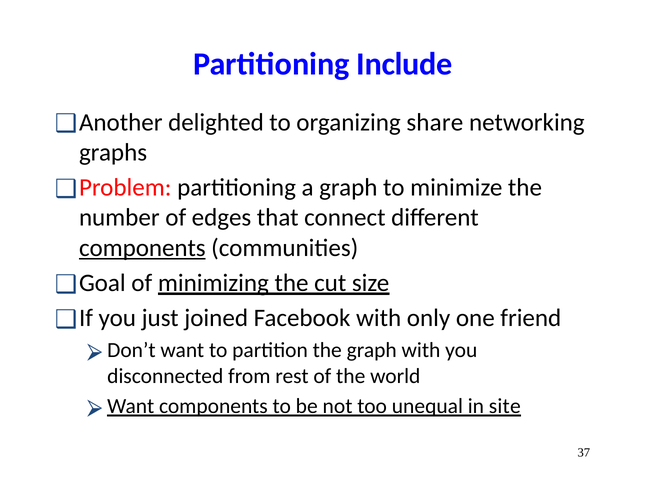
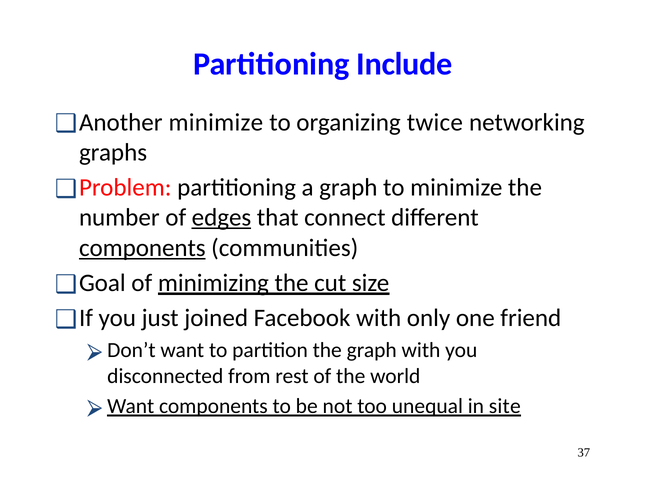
delighted at (216, 122): delighted -> minimize
share: share -> twice
edges underline: none -> present
